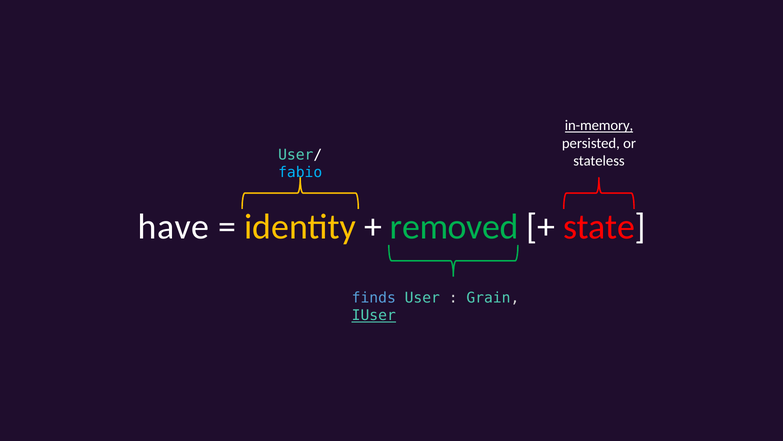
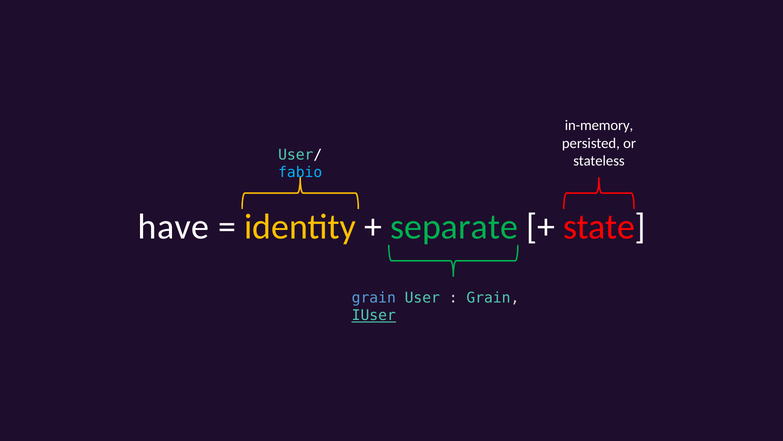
in-memory underline: present -> none
removed: removed -> separate
finds at (374, 297): finds -> grain
